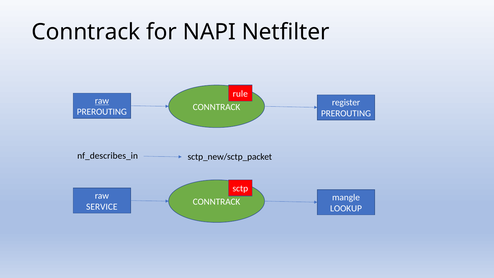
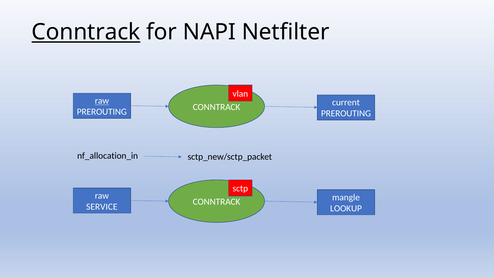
Conntrack at (86, 32) underline: none -> present
rule: rule -> vlan
register: register -> current
nf_describes_in: nf_describes_in -> nf_allocation_in
